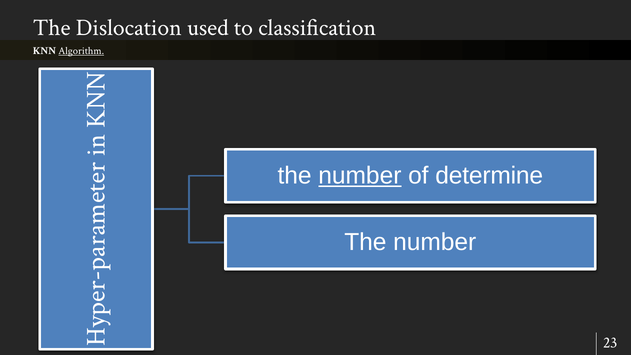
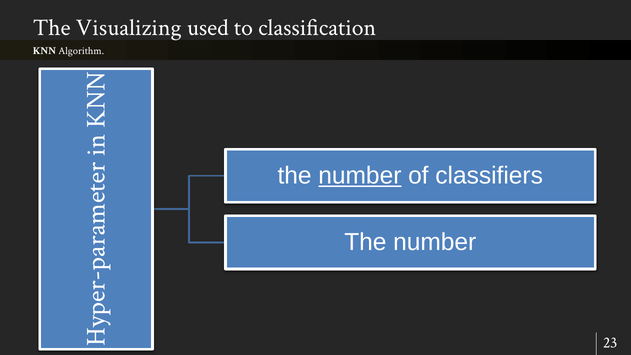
Dislocation: Dislocation -> Visualizing
Algorithm underline: present -> none
determine: determine -> classifiers
